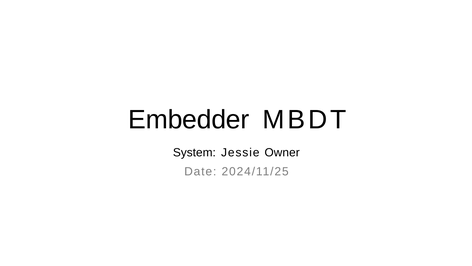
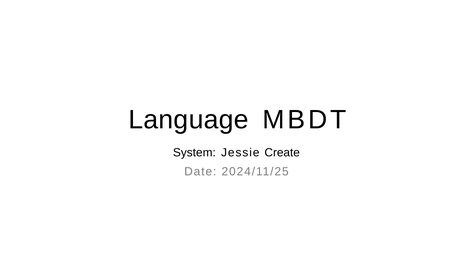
Embedder: Embedder -> Language
Owner: Owner -> Create
